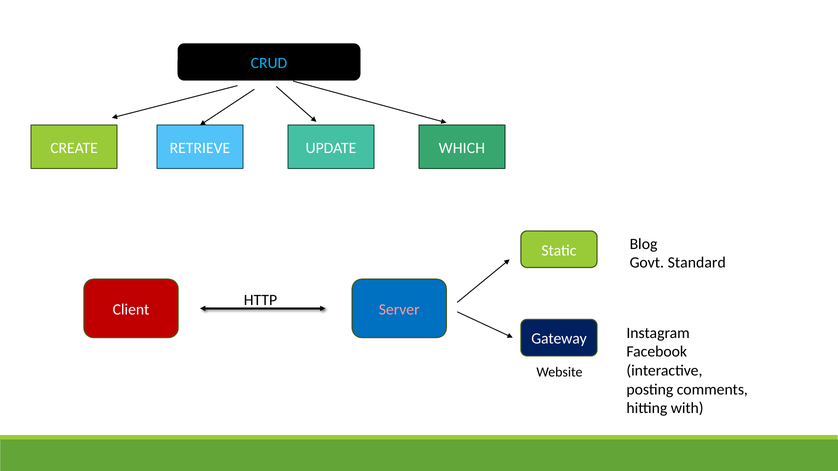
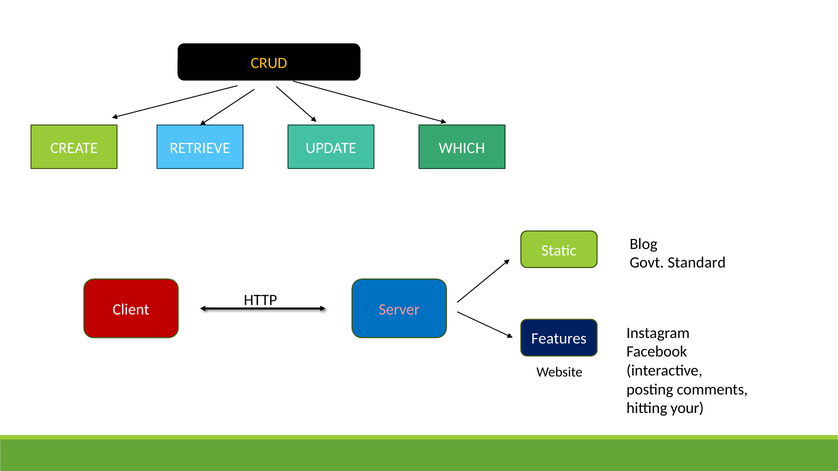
CRUD colour: light blue -> yellow
Gateway: Gateway -> Features
with: with -> your
